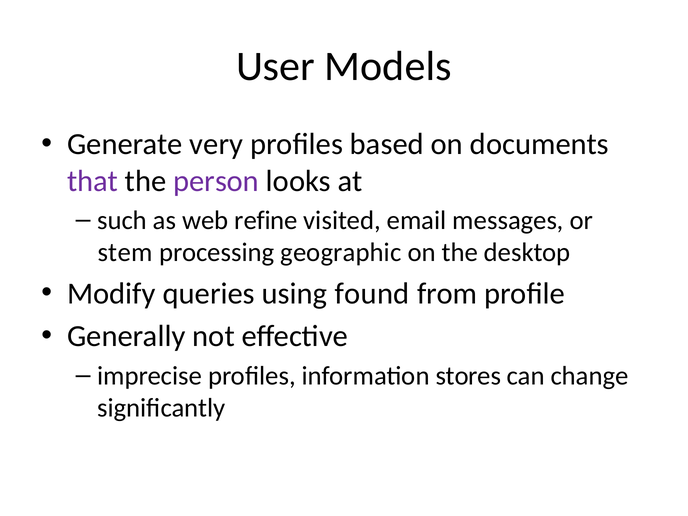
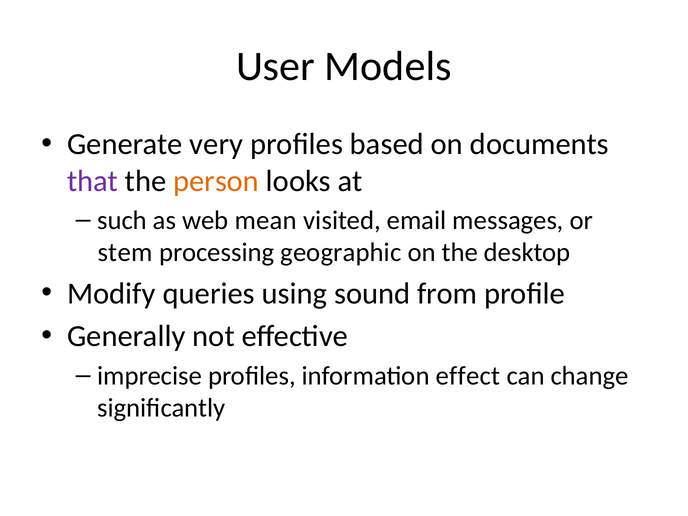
person colour: purple -> orange
refine: refine -> mean
found: found -> sound
stores: stores -> effect
